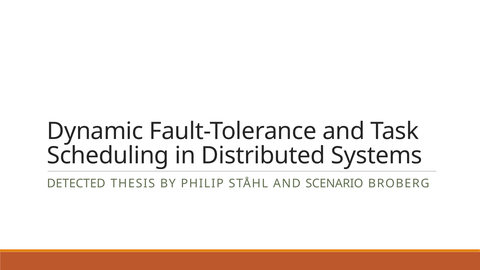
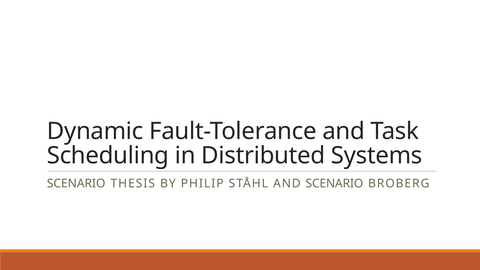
DETECTED at (76, 184): DETECTED -> SCENARIO
